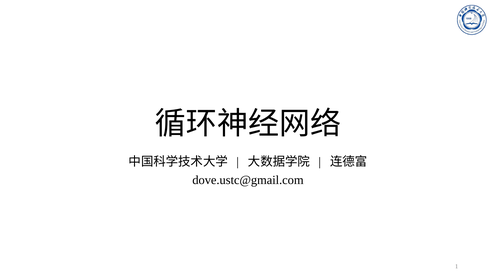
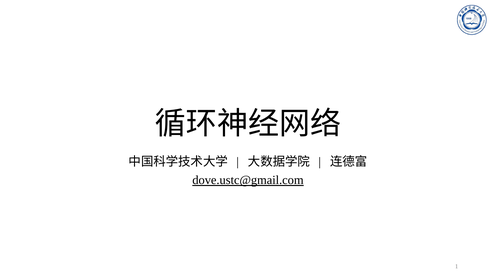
dove.ustc@gmail.com underline: none -> present
